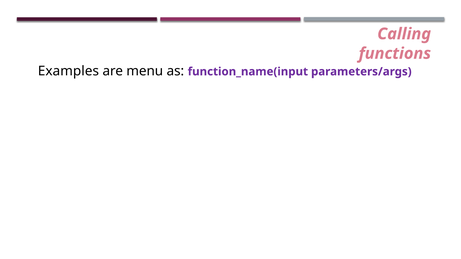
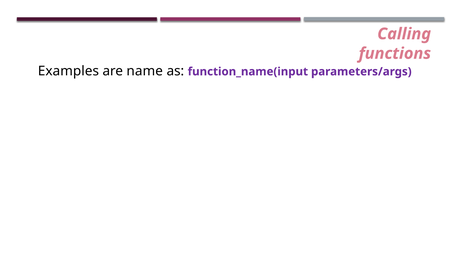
menu: menu -> name
